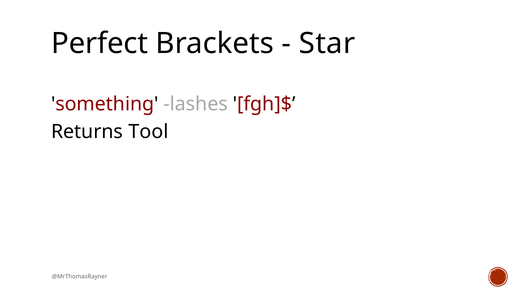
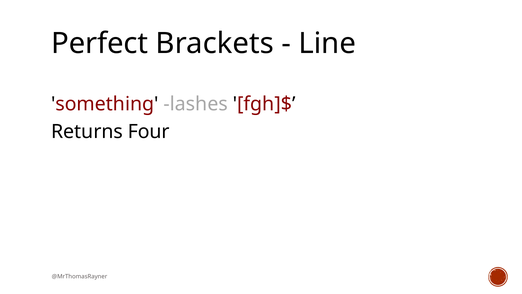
Star: Star -> Line
Tool: Tool -> Four
